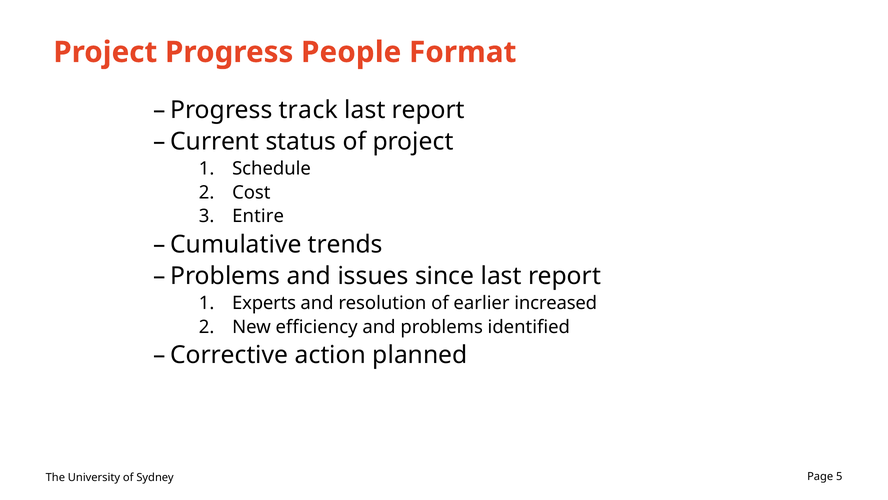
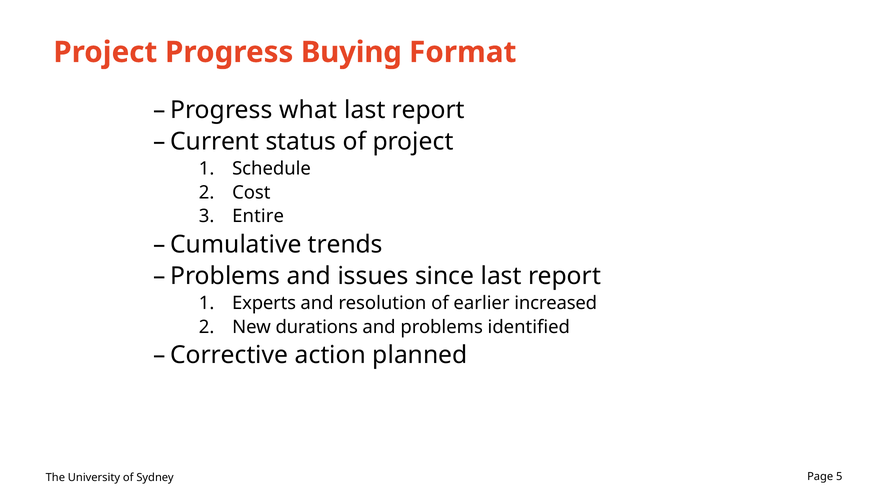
People: People -> Buying
track: track -> what
efficiency: efficiency -> durations
